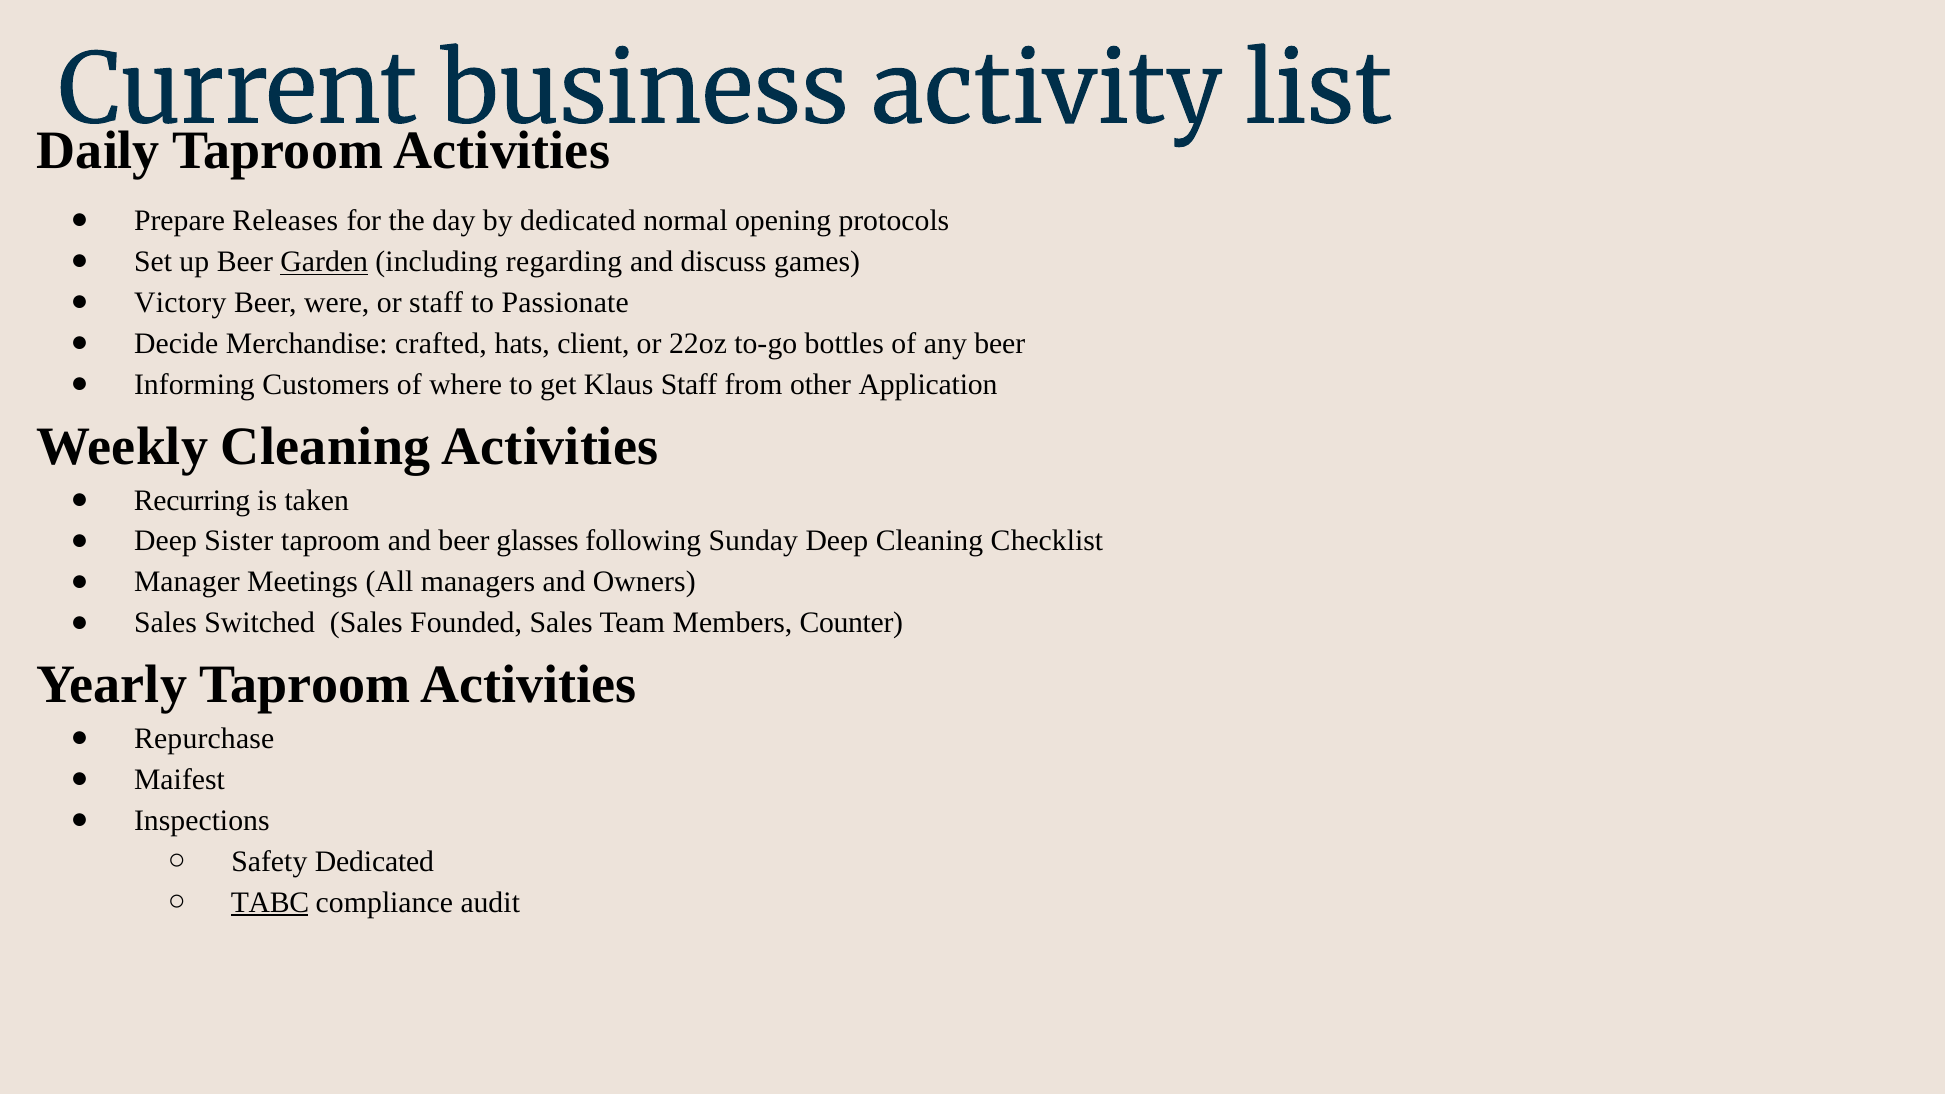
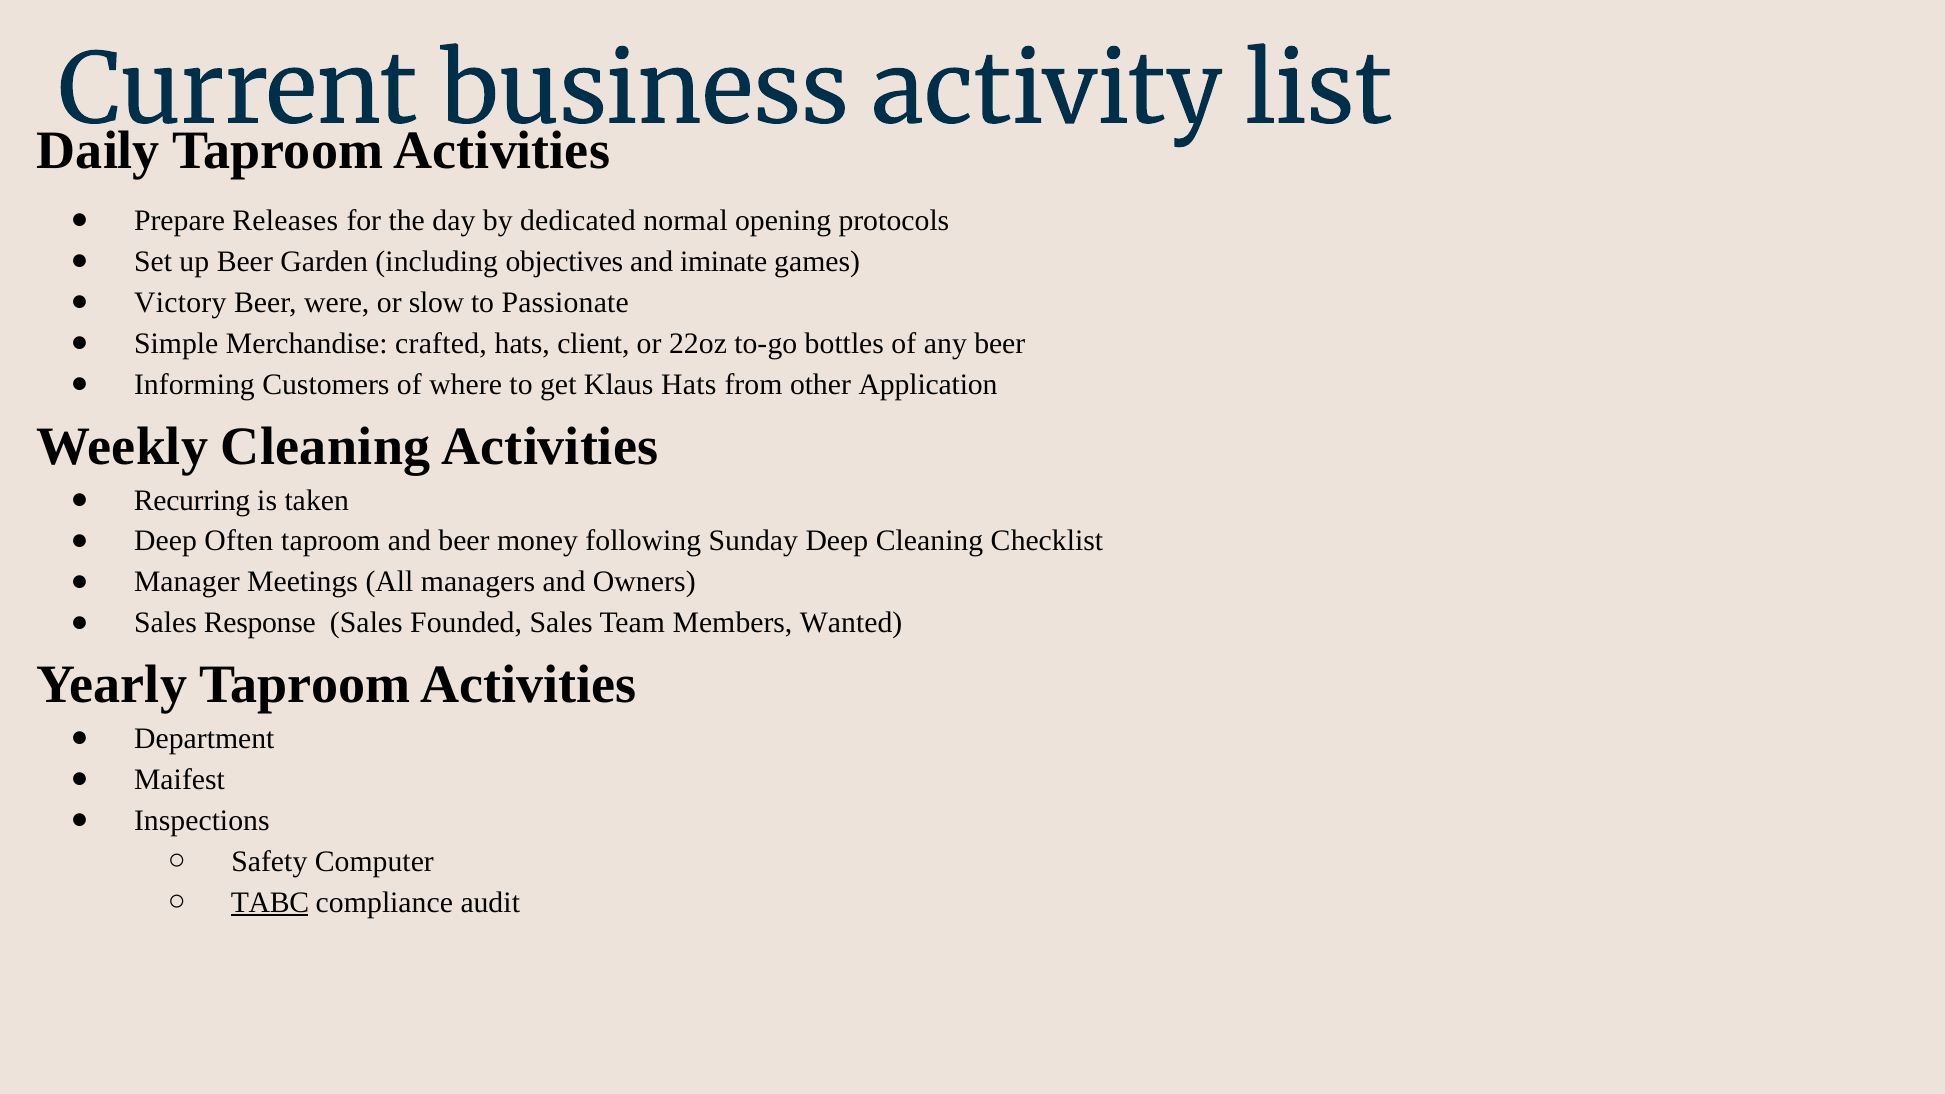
Garden underline: present -> none
regarding: regarding -> objectives
discuss: discuss -> iminate
or staff: staff -> slow
Decide: Decide -> Simple
Klaus Staff: Staff -> Hats
Sister: Sister -> Often
glasses: glasses -> money
Switched: Switched -> Response
Counter: Counter -> Wanted
Repurchase: Repurchase -> Department
Safety Dedicated: Dedicated -> Computer
